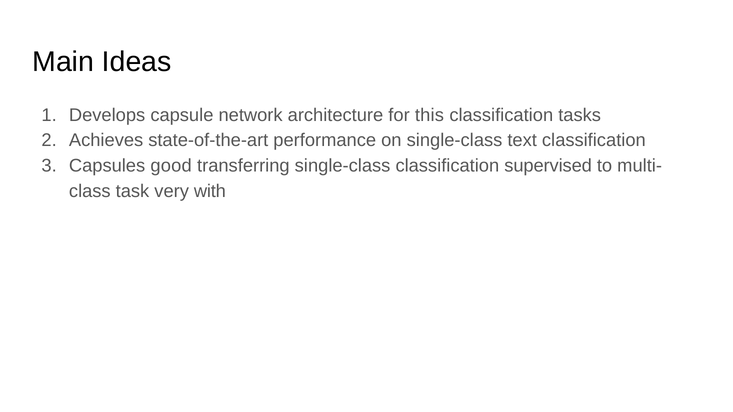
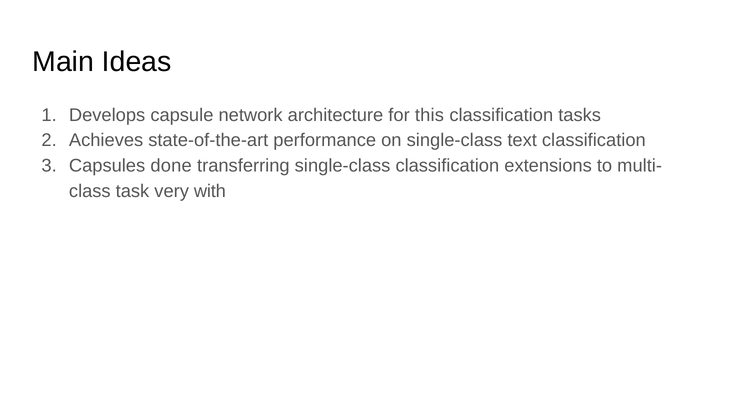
good: good -> done
supervised: supervised -> extensions
